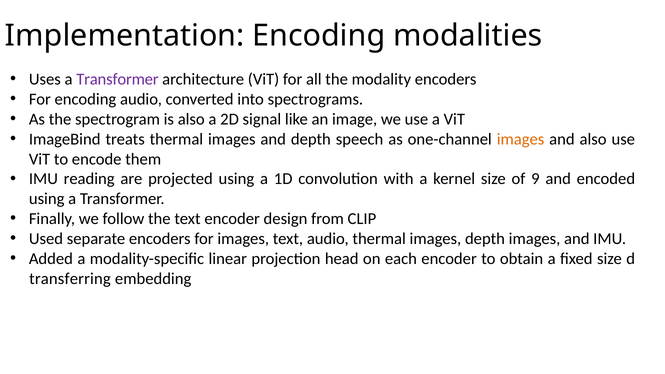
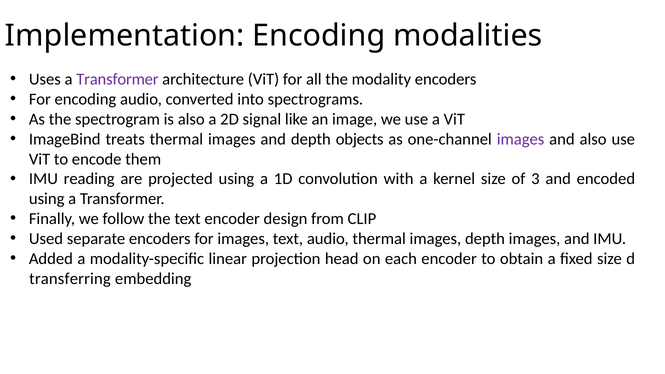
speech: speech -> objects
images at (521, 139) colour: orange -> purple
9: 9 -> 3
